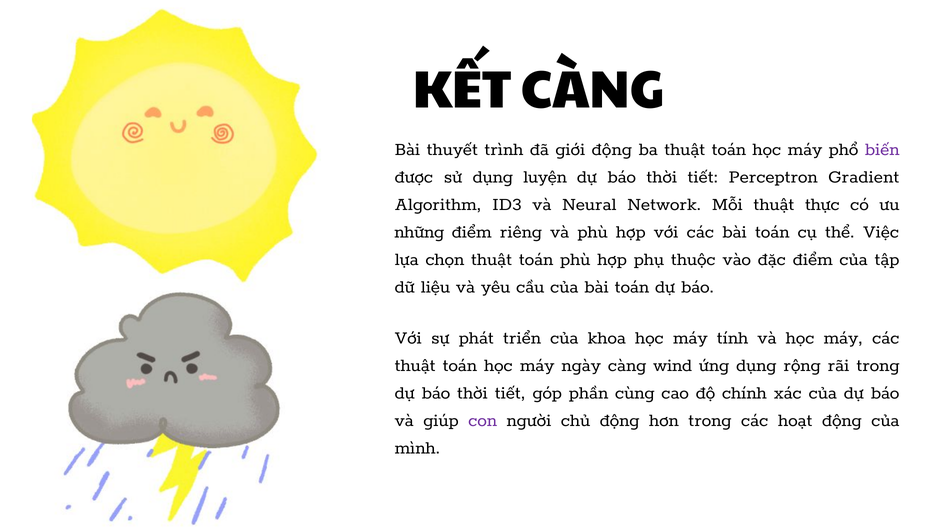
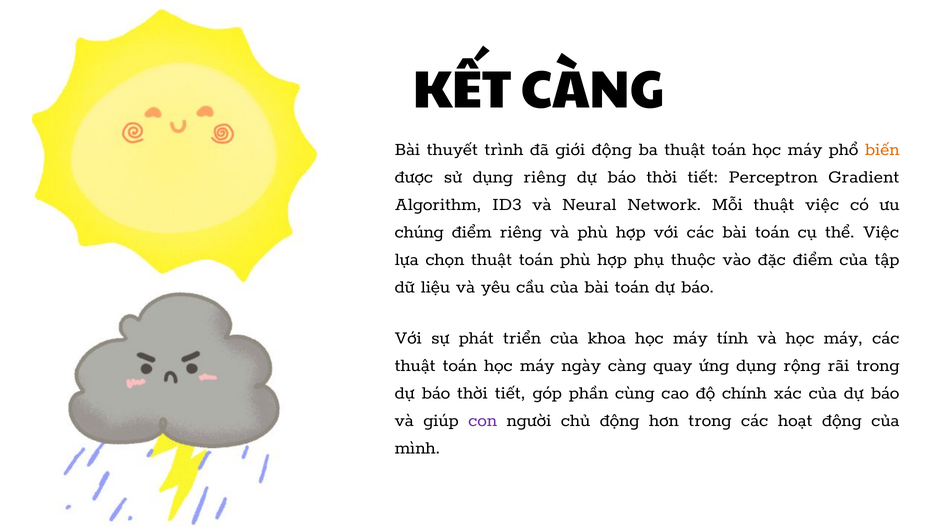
biến colour: purple -> orange
dụng luyện: luyện -> riêng
thuật thực: thực -> việc
những: những -> chúng
wind: wind -> quay
